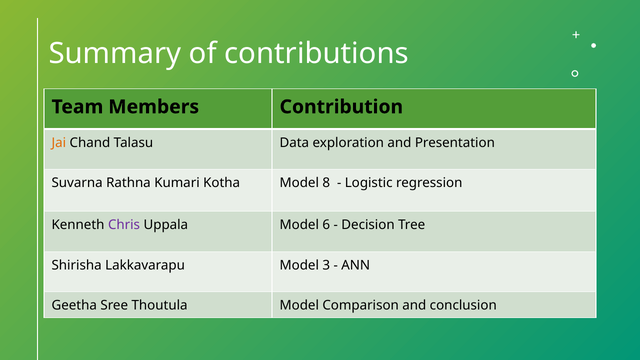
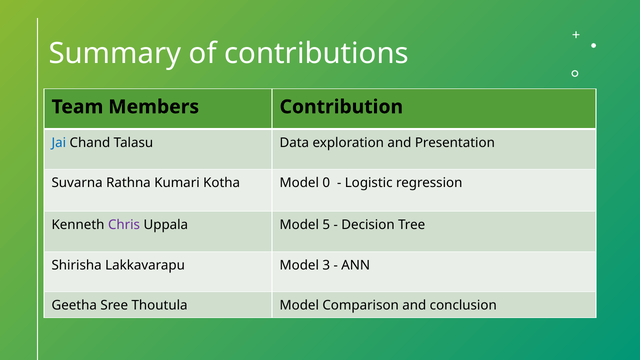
Jai colour: orange -> blue
8: 8 -> 0
6: 6 -> 5
